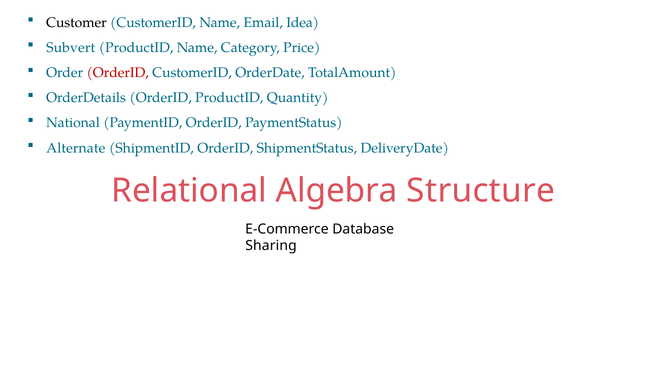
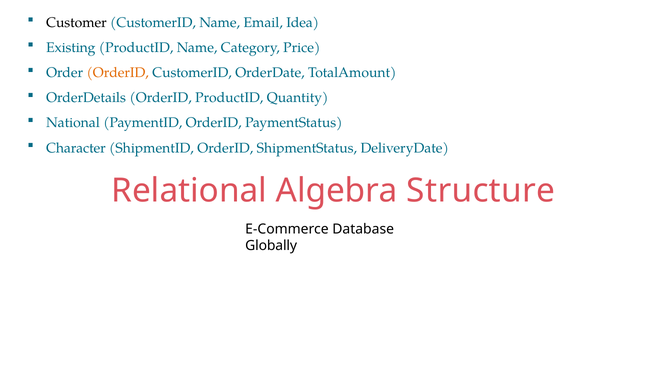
Subvert: Subvert -> Existing
OrderID at (118, 73) colour: red -> orange
Alternate: Alternate -> Character
Sharing: Sharing -> Globally
